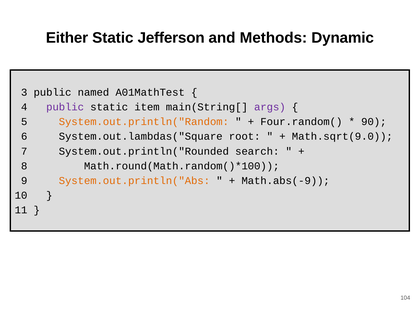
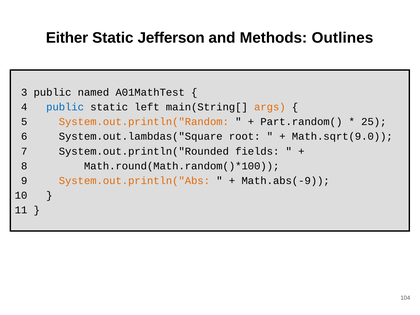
Dynamic: Dynamic -> Outlines
public at (65, 107) colour: purple -> blue
item: item -> left
args colour: purple -> orange
Four.random(: Four.random( -> Part.random(
90: 90 -> 25
search: search -> fields
